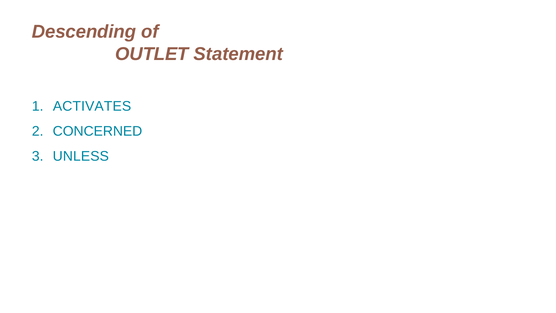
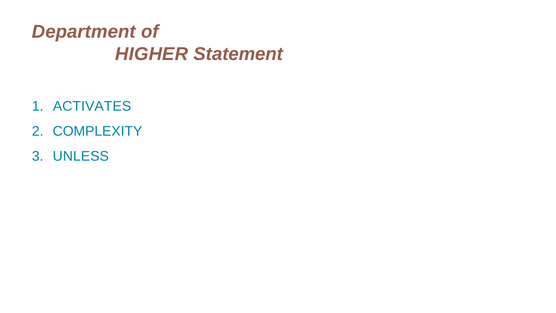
Descending: Descending -> Department
OUTLET: OUTLET -> HIGHER
CONCERNED: CONCERNED -> COMPLEXITY
